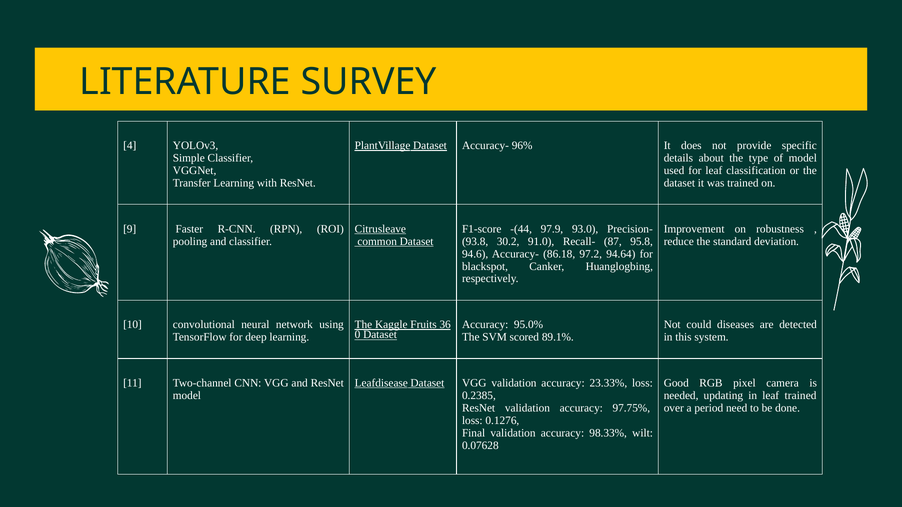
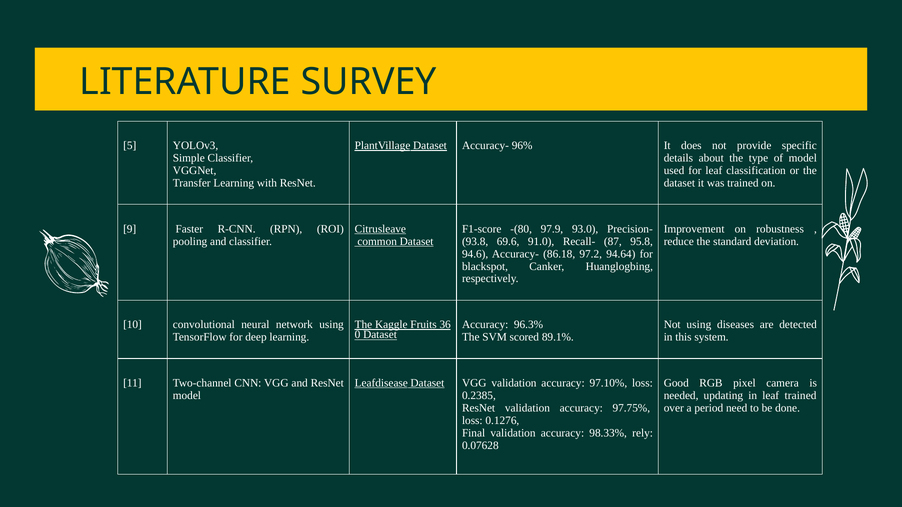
4: 4 -> 5
-(44: -(44 -> -(80
30.2: 30.2 -> 69.6
95.0%: 95.0% -> 96.3%
Not could: could -> using
23.33%: 23.33% -> 97.10%
wilt: wilt -> rely
